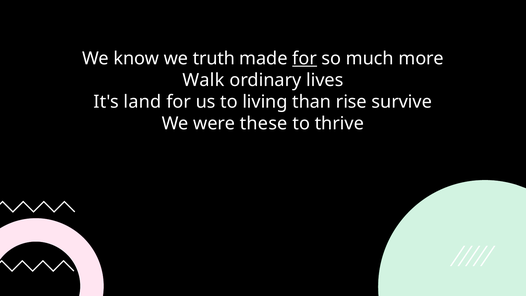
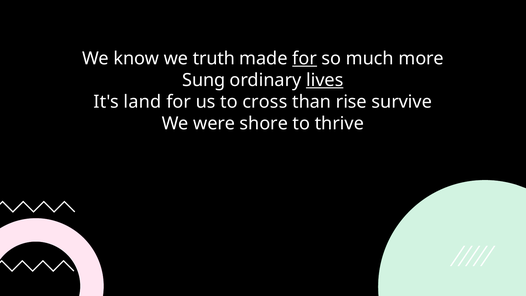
Walk: Walk -> Sung
lives underline: none -> present
living: living -> cross
these: these -> shore
